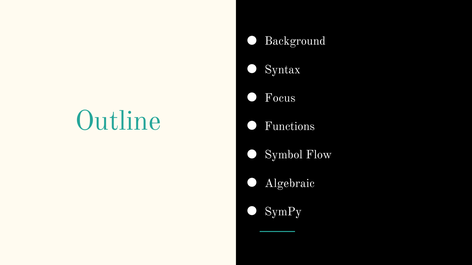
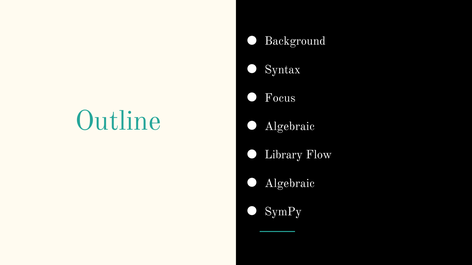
Functions at (290, 127): Functions -> Algebraic
Symbol: Symbol -> Library
